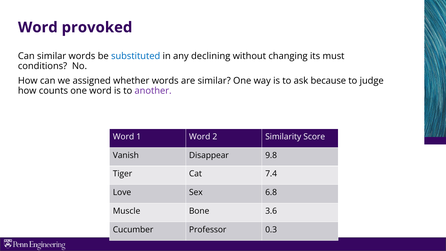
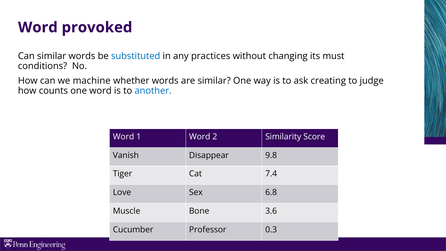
declining: declining -> practices
assigned: assigned -> machine
because: because -> creating
another colour: purple -> blue
